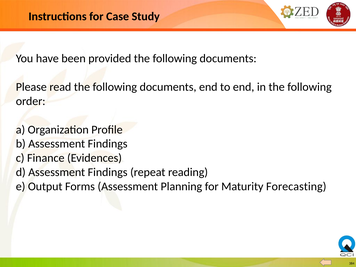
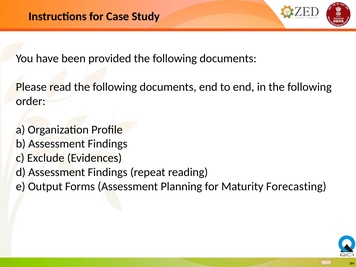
Finance: Finance -> Exclude
